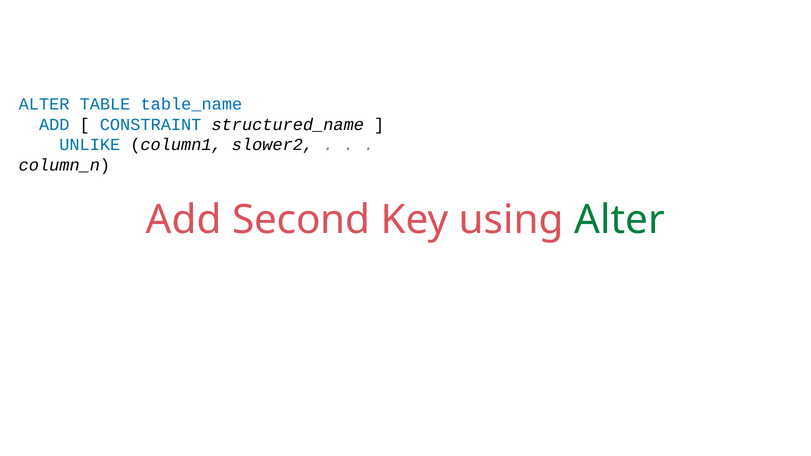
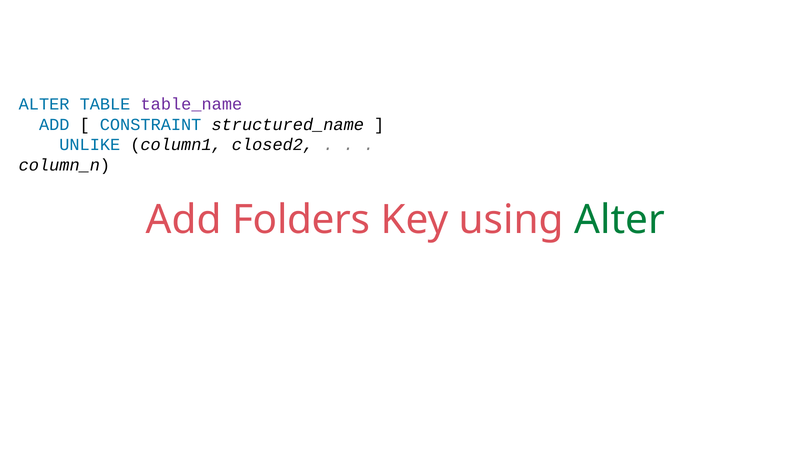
table_name colour: blue -> purple
slower2: slower2 -> closed2
Second: Second -> Folders
